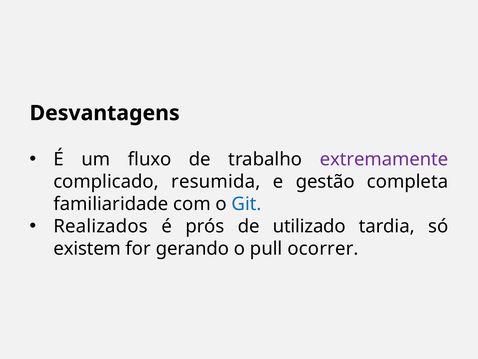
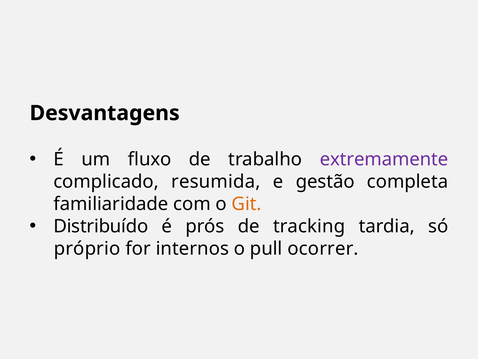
Git colour: blue -> orange
Realizados: Realizados -> Distribuído
utilizado: utilizado -> tracking
existem: existem -> próprio
gerando: gerando -> internos
